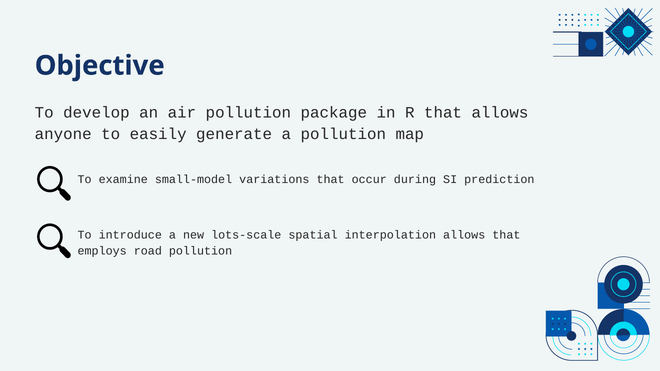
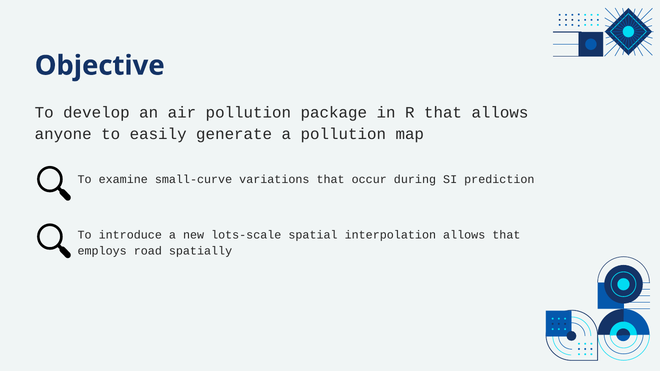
small-model: small-model -> small-curve
road pollution: pollution -> spatially
